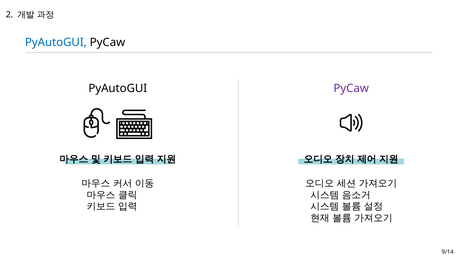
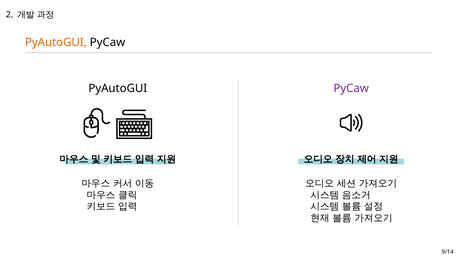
PyAutoGUI at (56, 42) colour: blue -> orange
